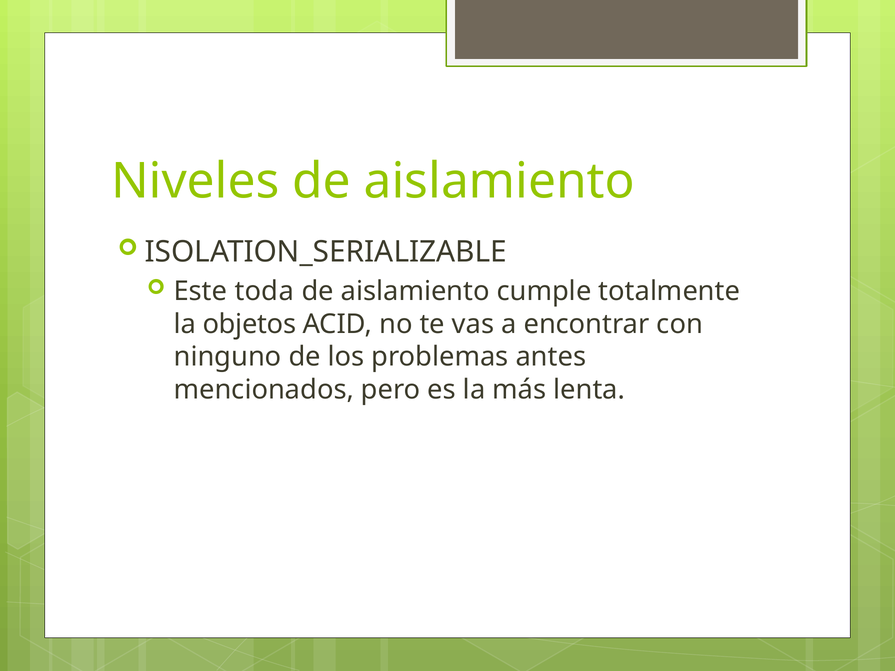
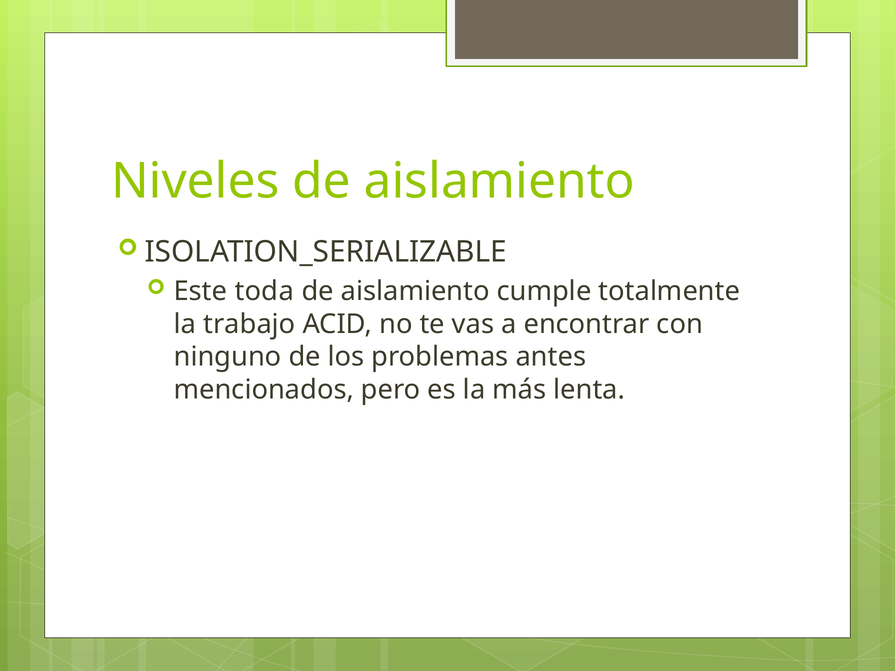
objetos: objetos -> trabajo
